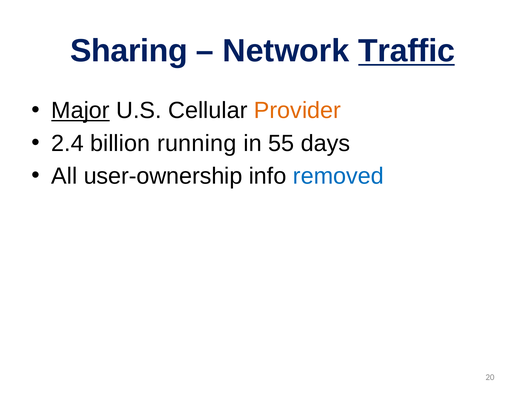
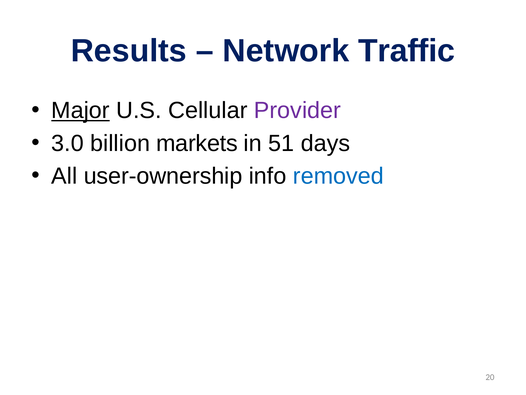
Sharing: Sharing -> Results
Traffic underline: present -> none
Provider colour: orange -> purple
2.4: 2.4 -> 3.0
running: running -> markets
55: 55 -> 51
